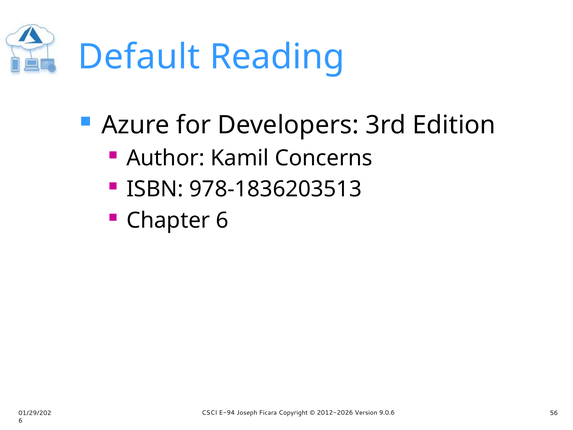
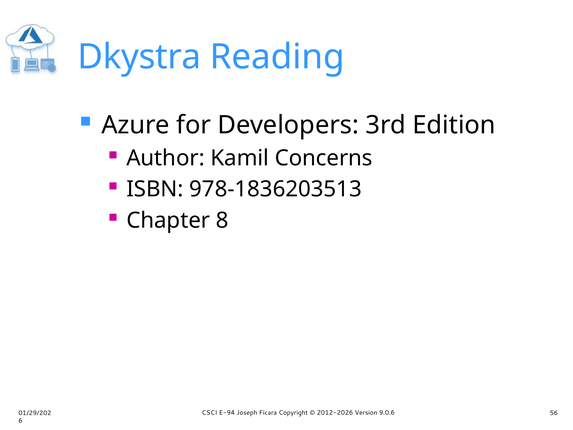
Default: Default -> Dkystra
Chapter 6: 6 -> 8
